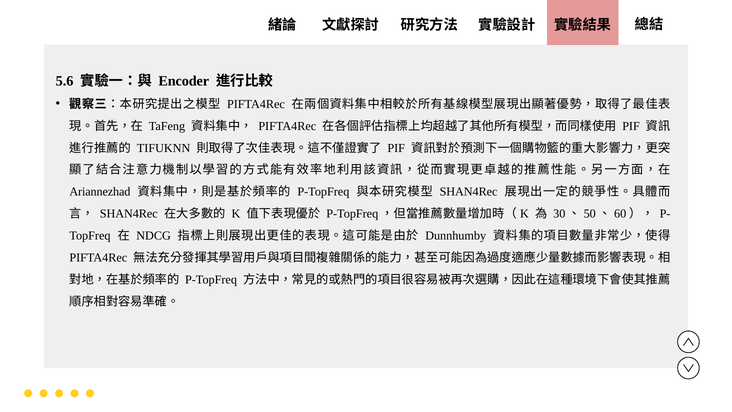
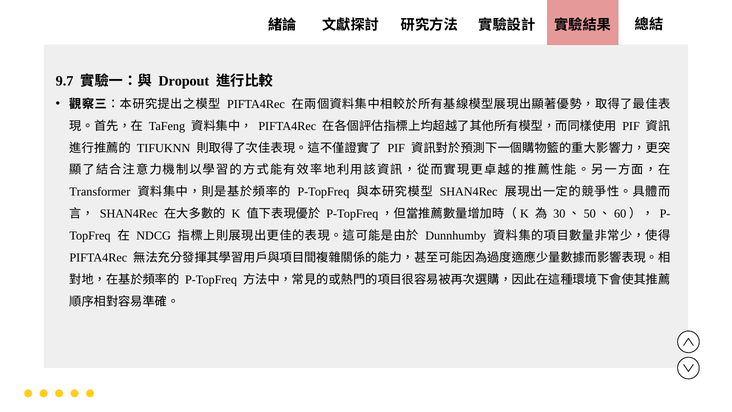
5.6: 5.6 -> 9.7
Encoder: Encoder -> Dropout
Ariannezhad: Ariannezhad -> Transformer
